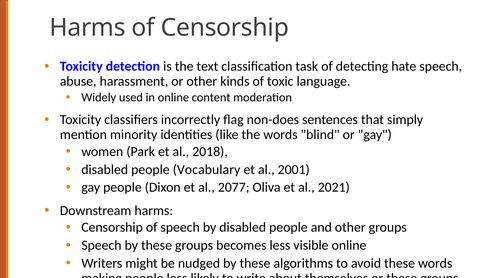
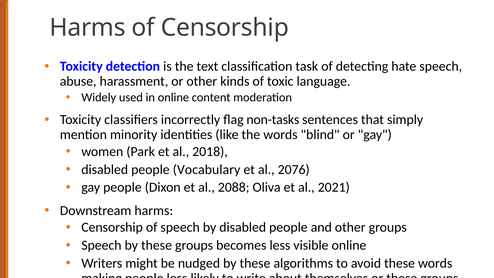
non-does: non-does -> non-tasks
2001: 2001 -> 2076
2077: 2077 -> 2088
